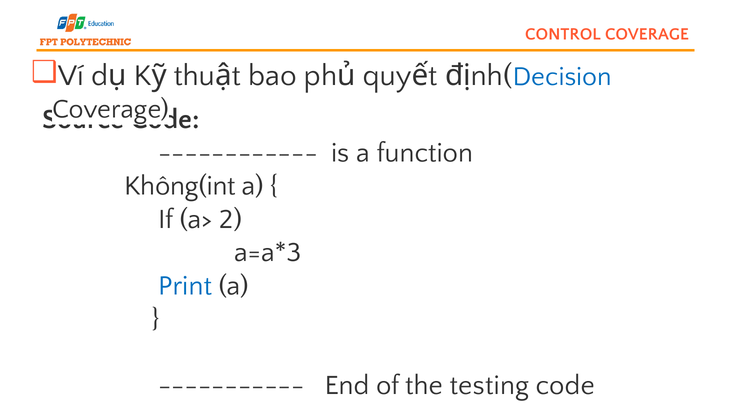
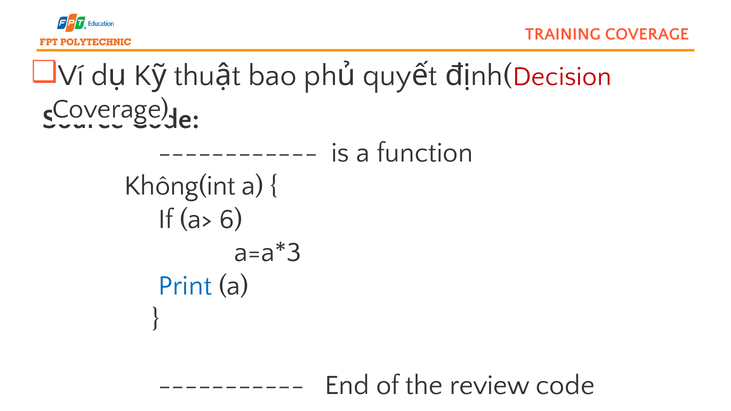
CONTROL: CONTROL -> TRAINING
Decision colour: blue -> red
2: 2 -> 6
testing: testing -> review
